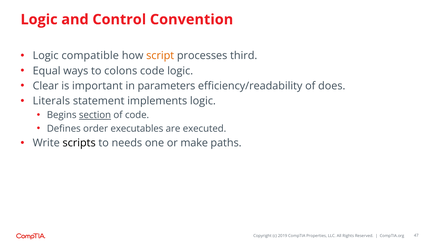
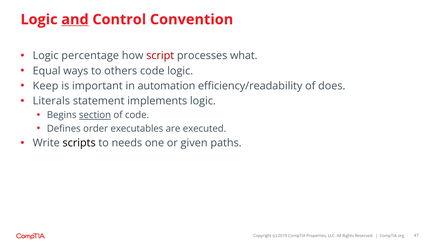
and underline: none -> present
compatible: compatible -> percentage
script colour: orange -> red
third: third -> what
colons: colons -> others
Clear: Clear -> Keep
parameters: parameters -> automation
make: make -> given
